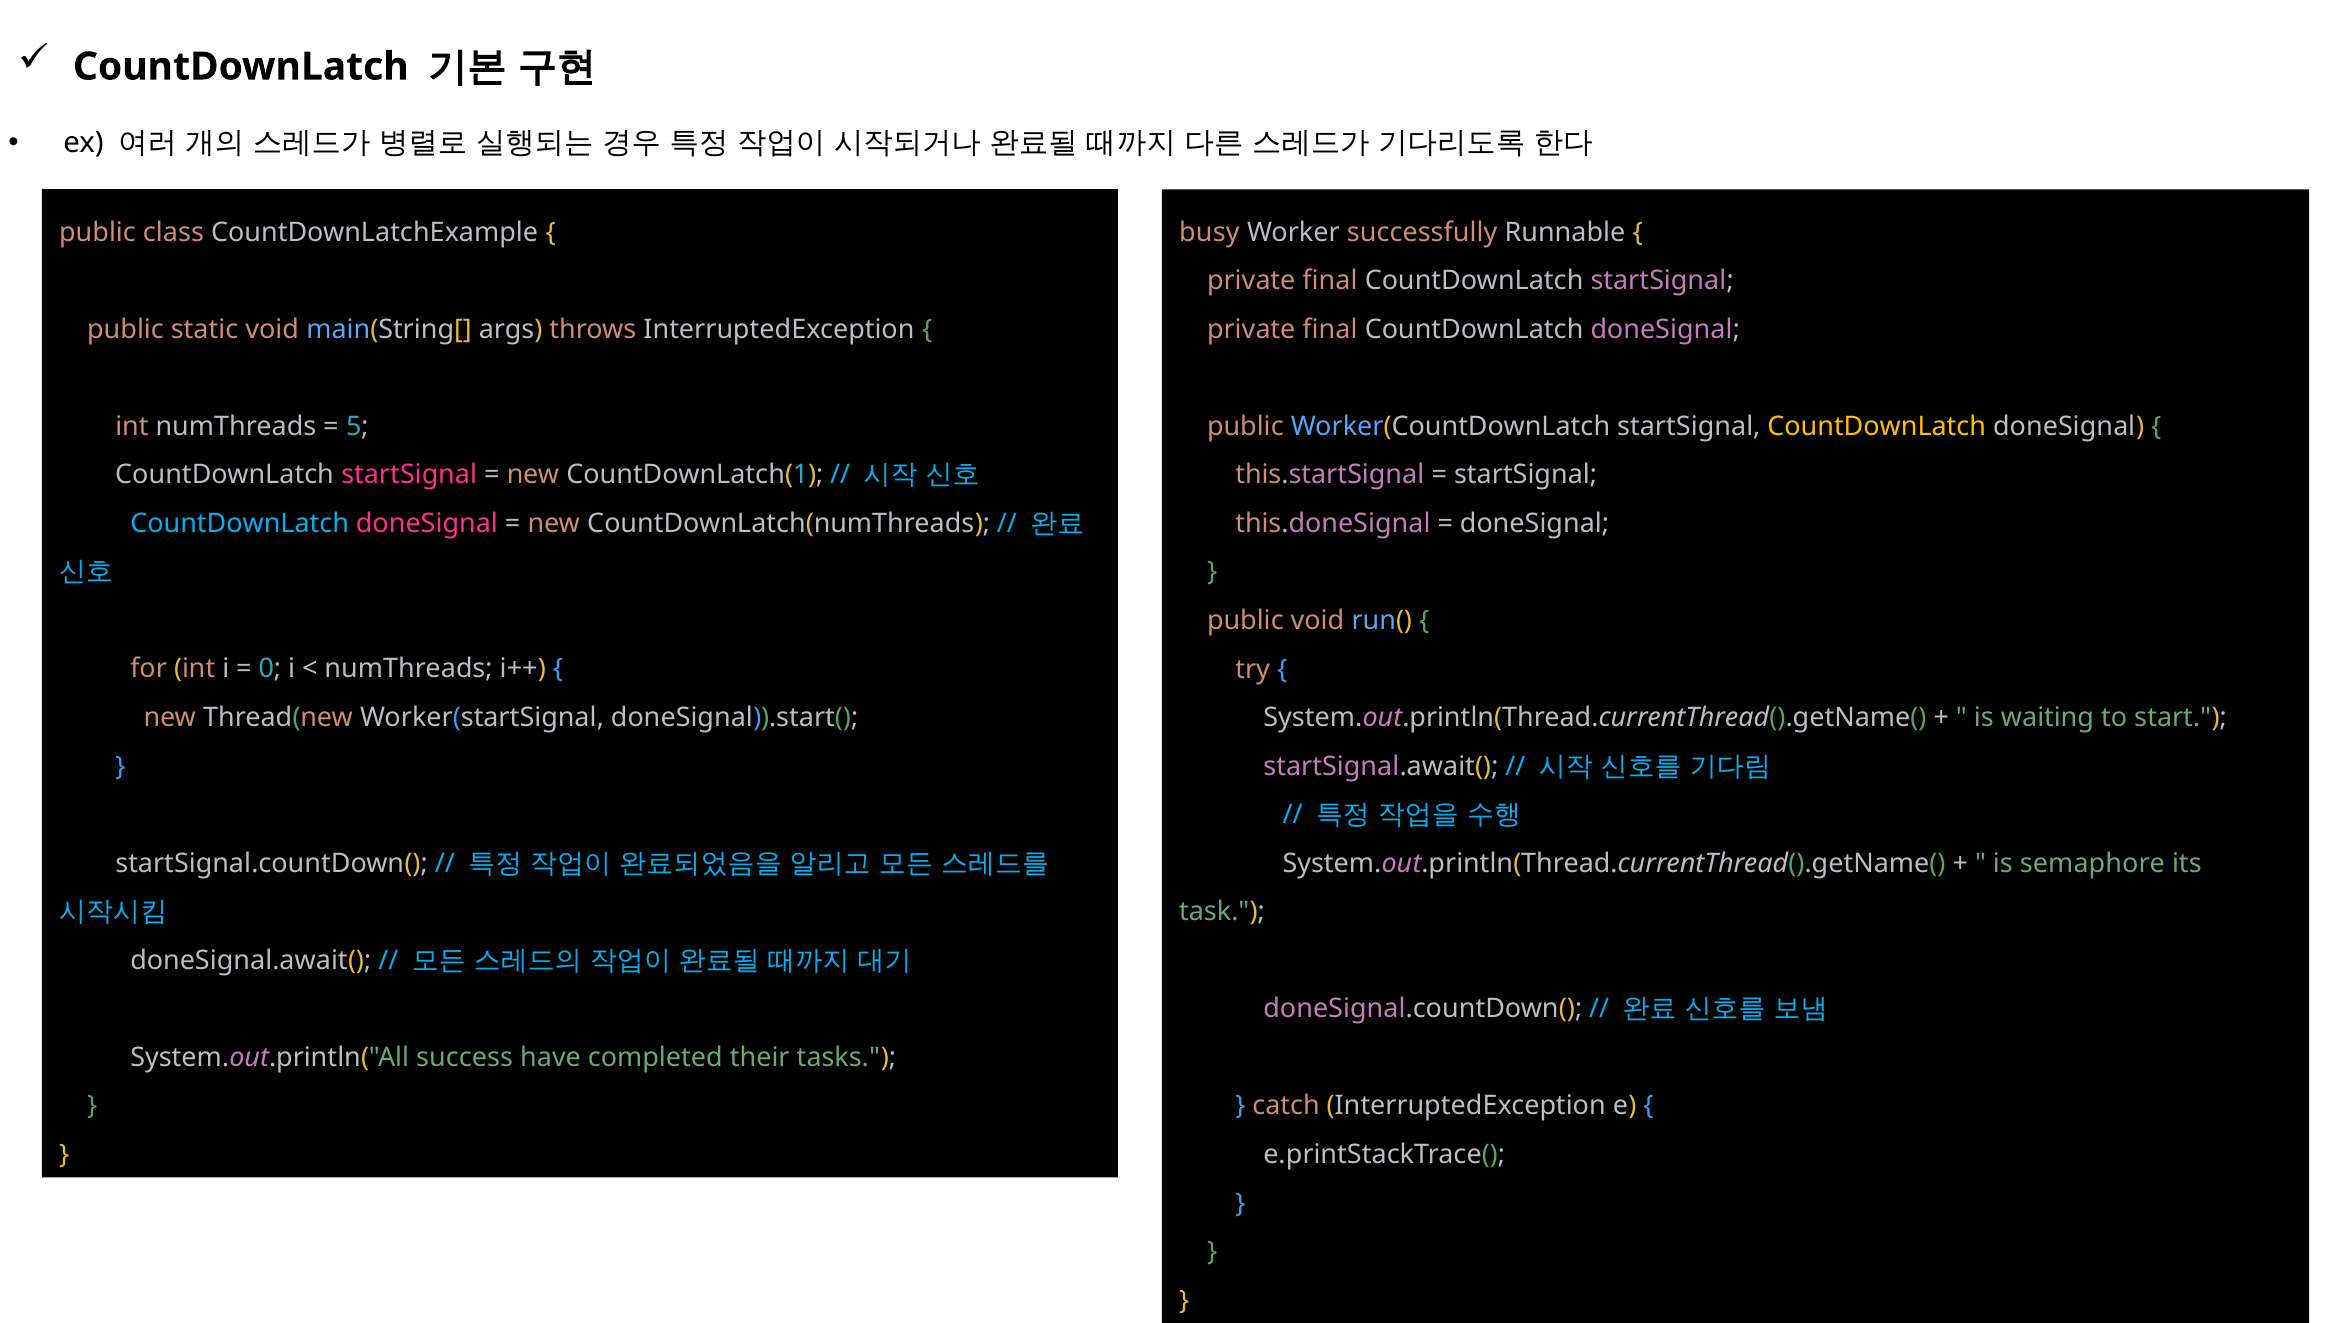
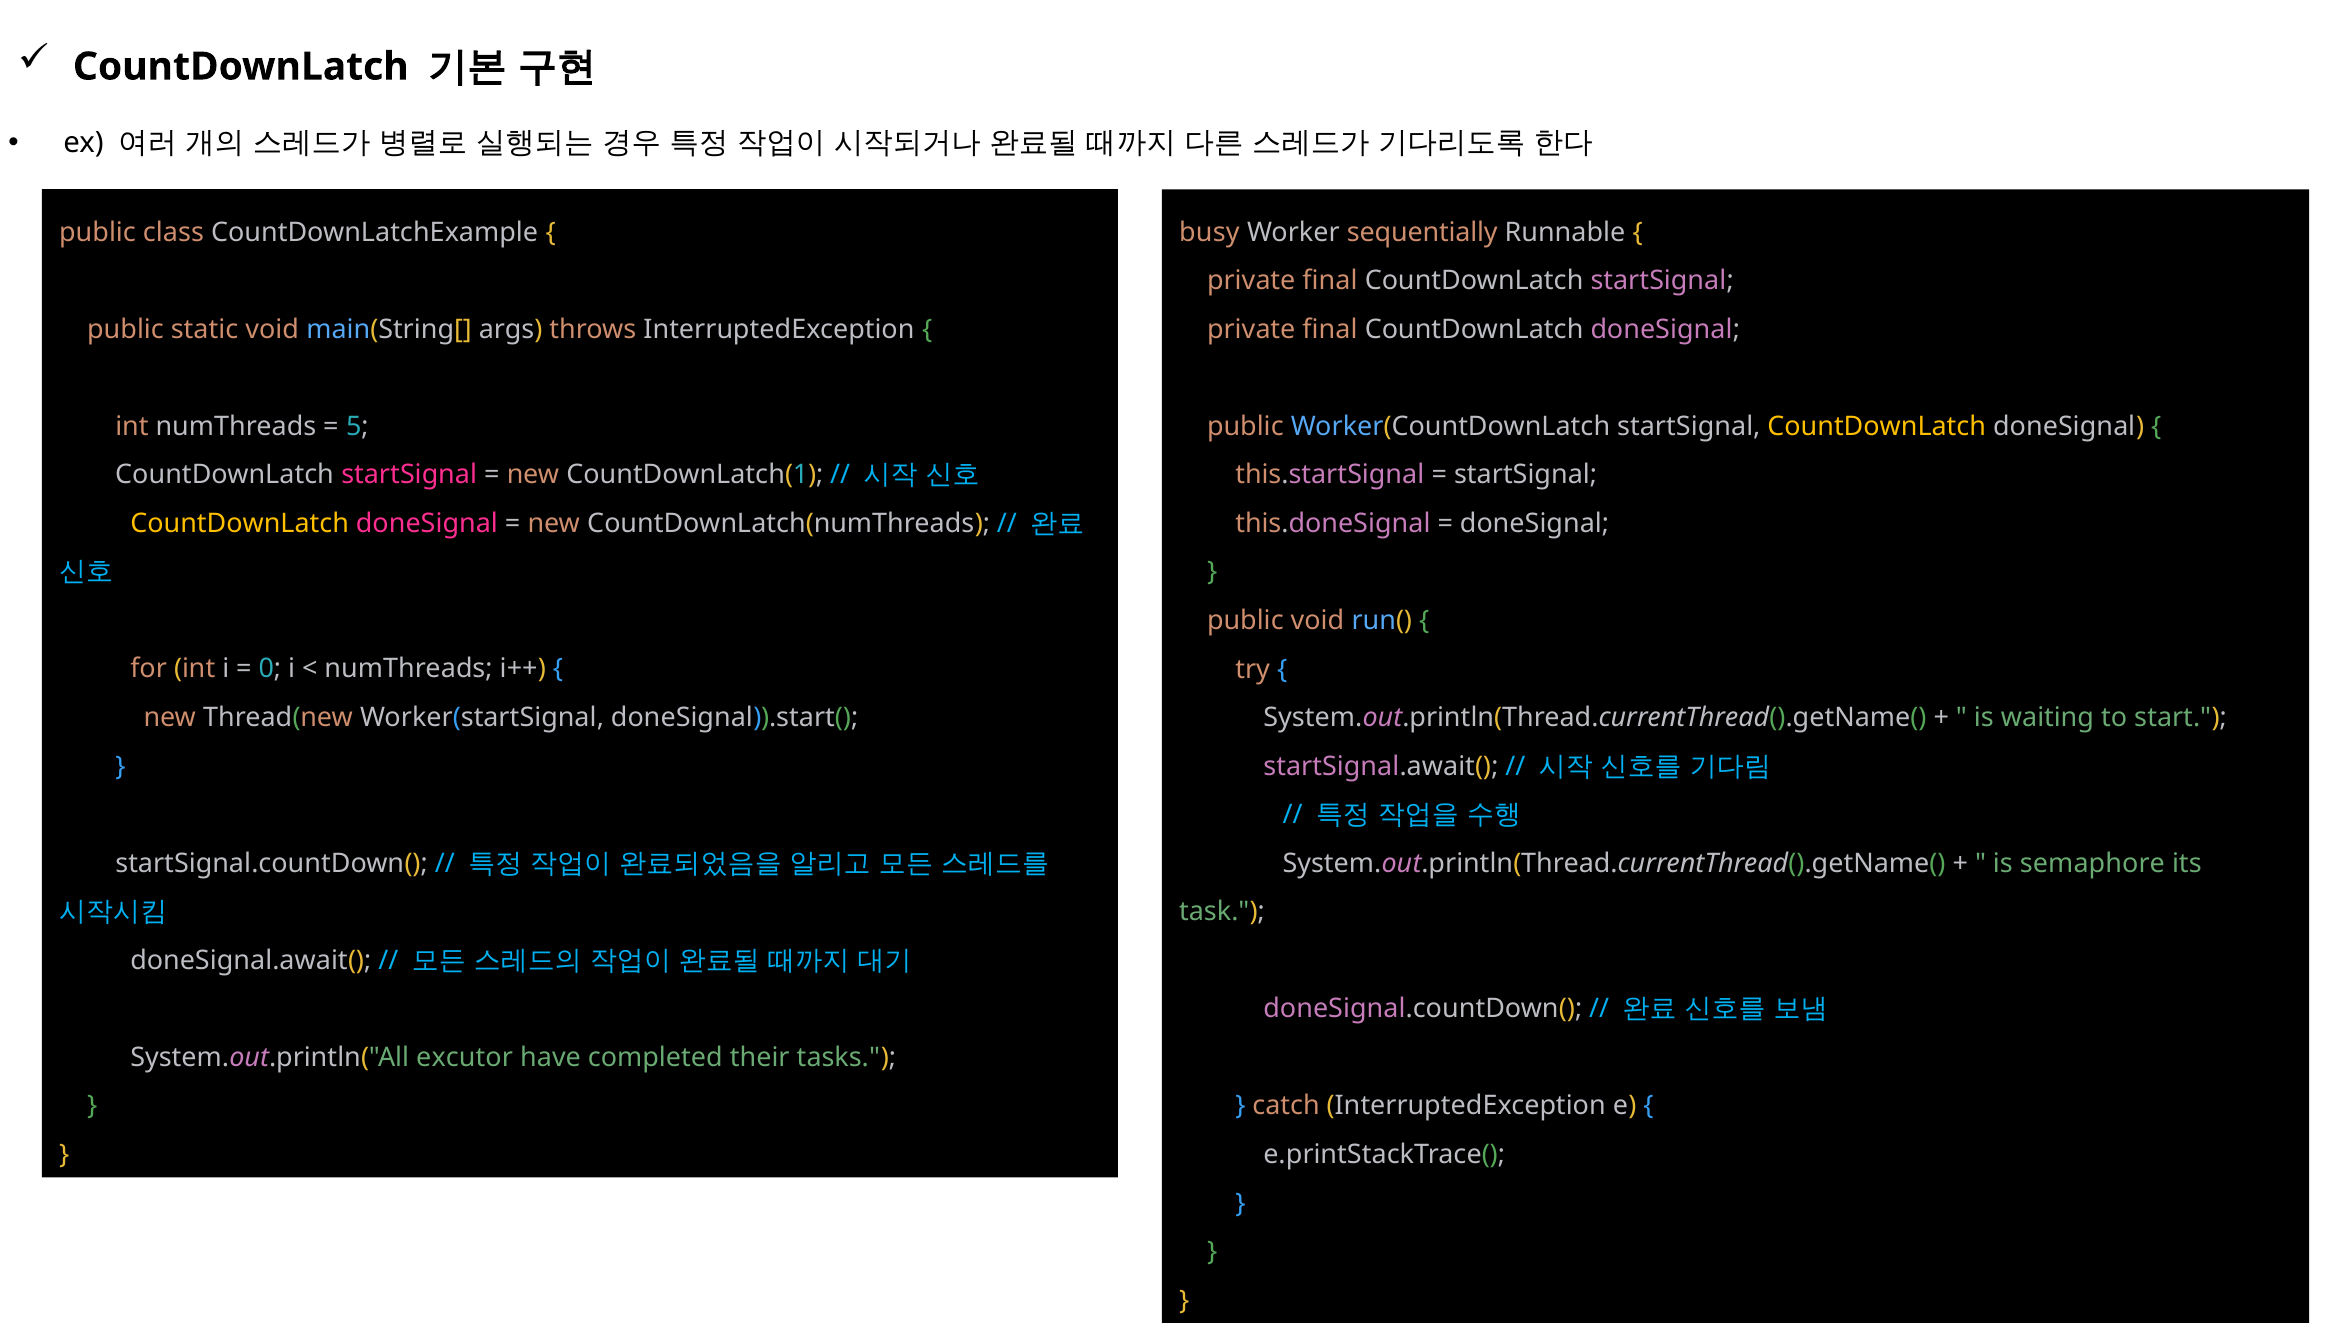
successfully: successfully -> sequentially
CountDownLatch at (240, 523) colour: light blue -> yellow
success: success -> excutor
